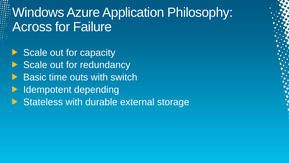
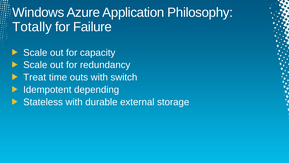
Across: Across -> Totally
Basic: Basic -> Treat
